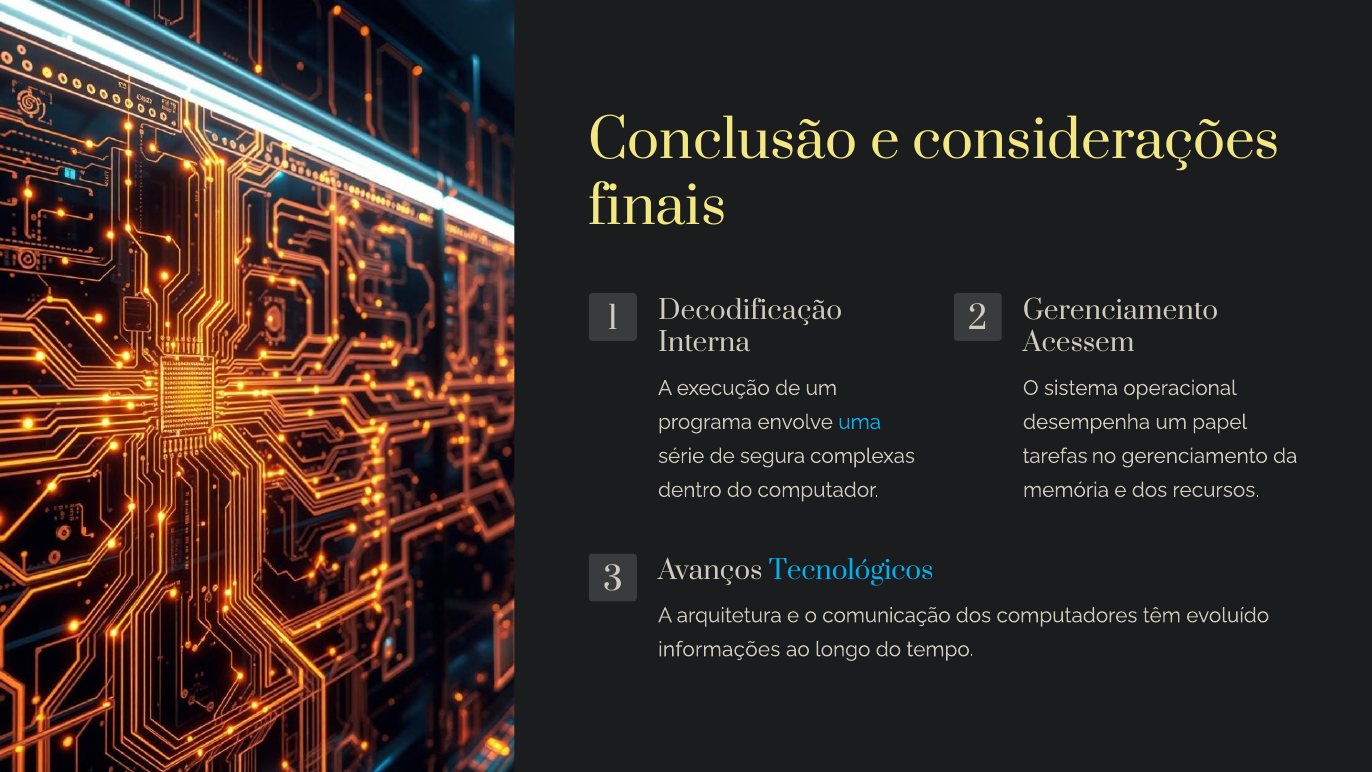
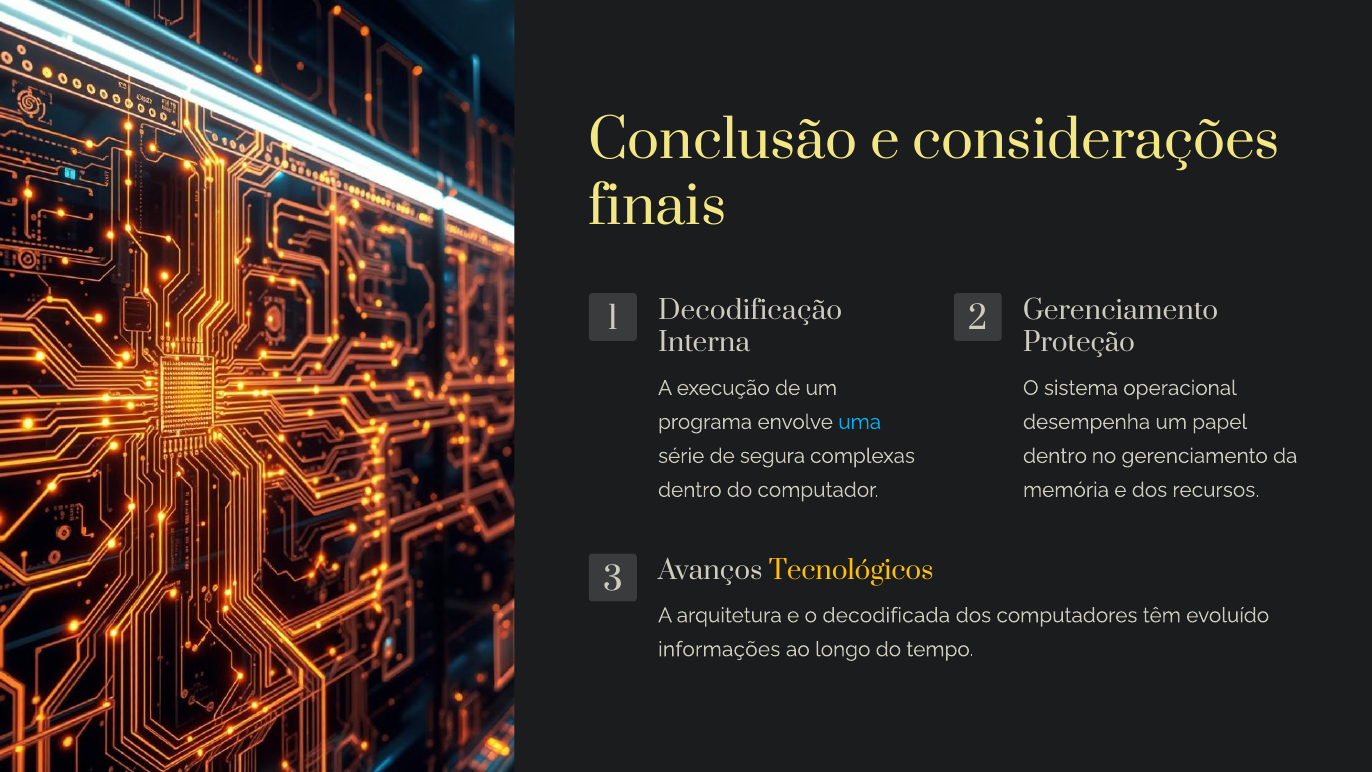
Acessem: Acessem -> Proteção
tarefas at (1055, 456): tarefas -> dentro
Tecnológicos colour: light blue -> yellow
comunicação: comunicação -> decodificada
